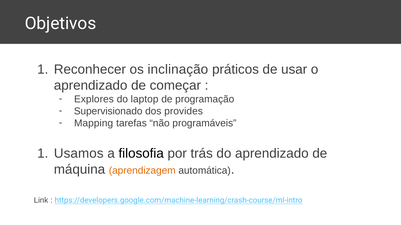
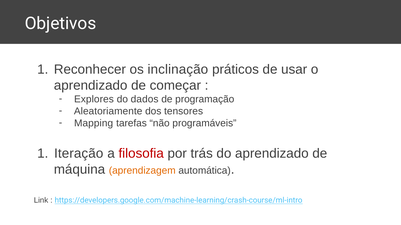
laptop: laptop -> dados
Supervisionado: Supervisionado -> Aleatoriamente
provides: provides -> tensores
Usamos: Usamos -> Iteração
filosofia colour: black -> red
